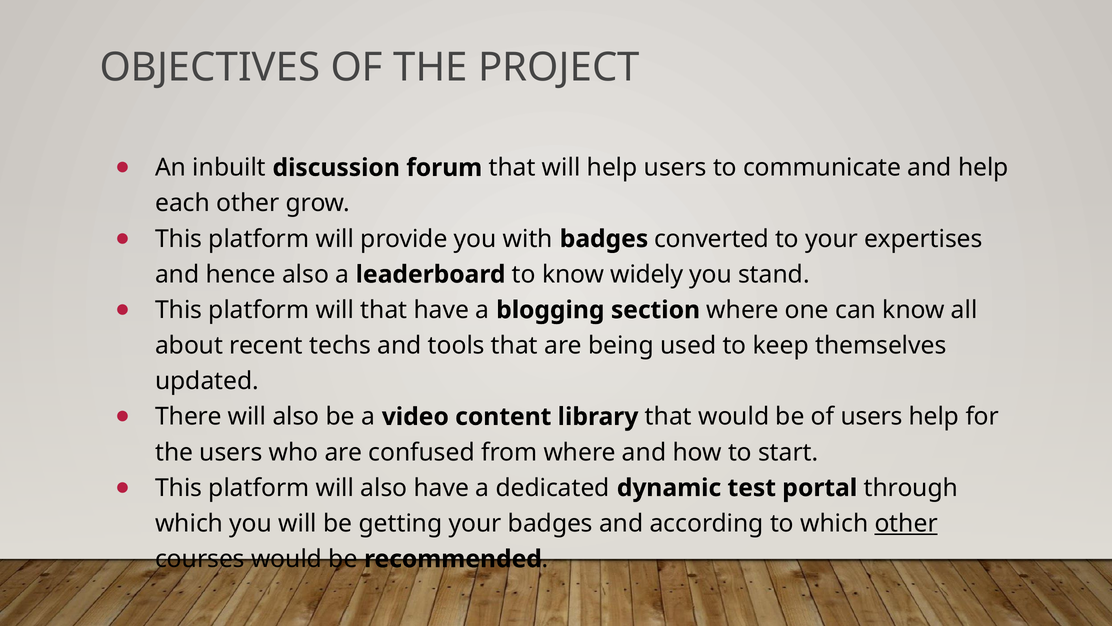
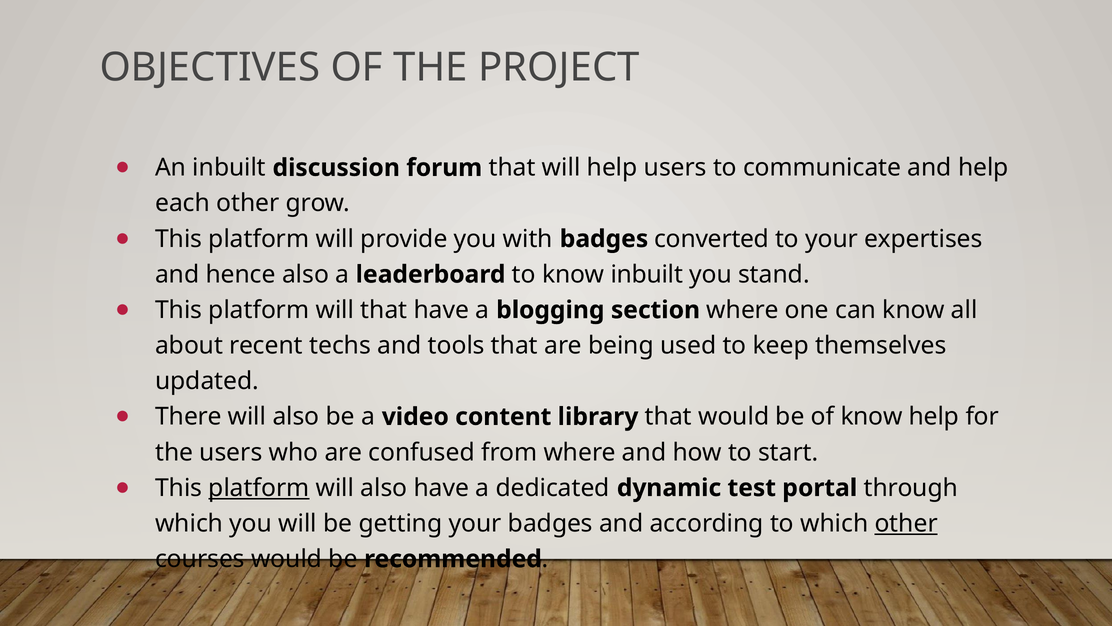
know widely: widely -> inbuilt
of users: users -> know
platform at (259, 488) underline: none -> present
